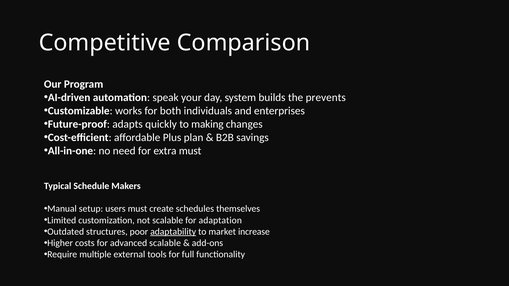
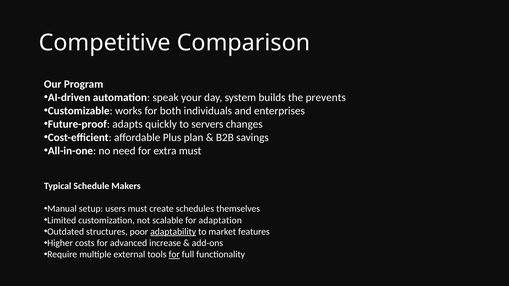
making: making -> servers
increase: increase -> features
advanced scalable: scalable -> increase
for at (174, 255) underline: none -> present
